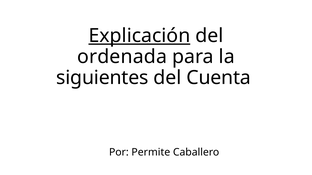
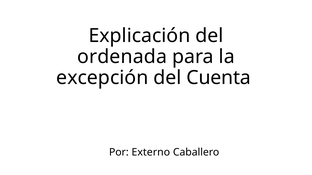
Explicación underline: present -> none
siguientes: siguientes -> excepción
Permite: Permite -> Externo
